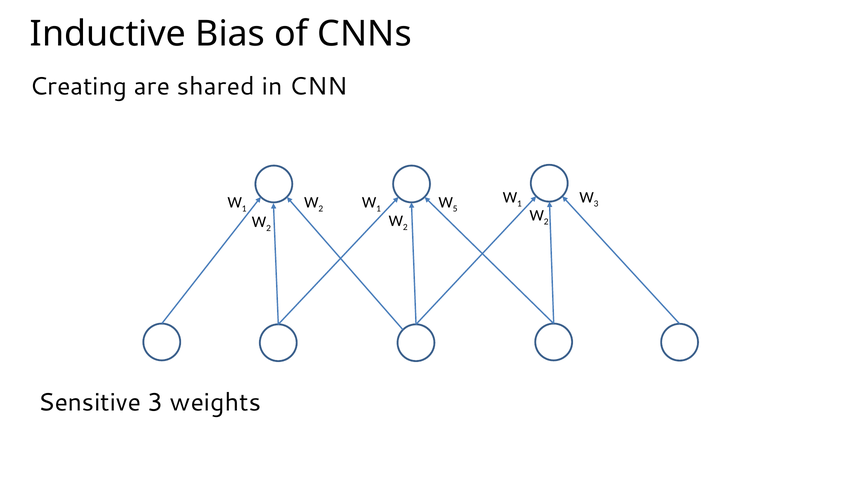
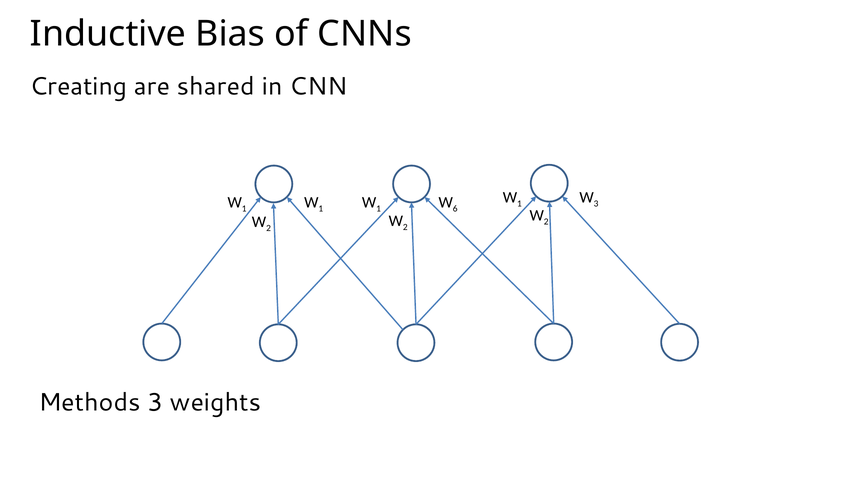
2 at (321, 209): 2 -> 1
5: 5 -> 6
Sensitive: Sensitive -> Methods
